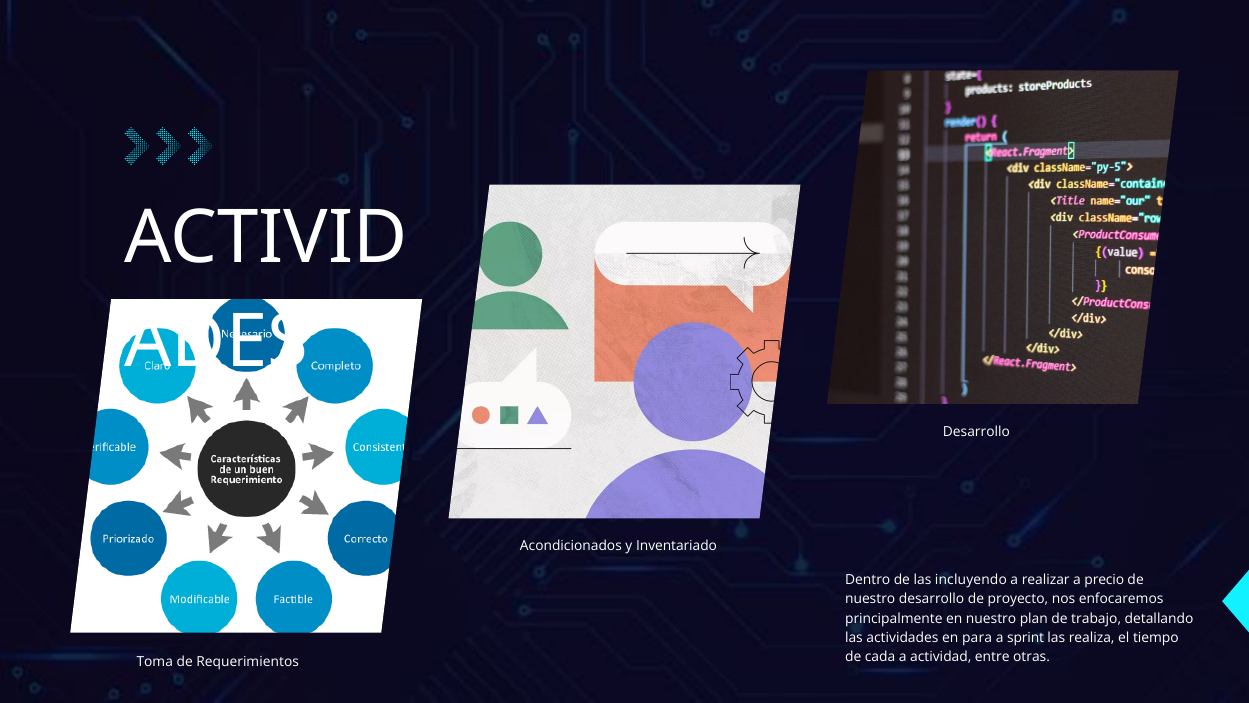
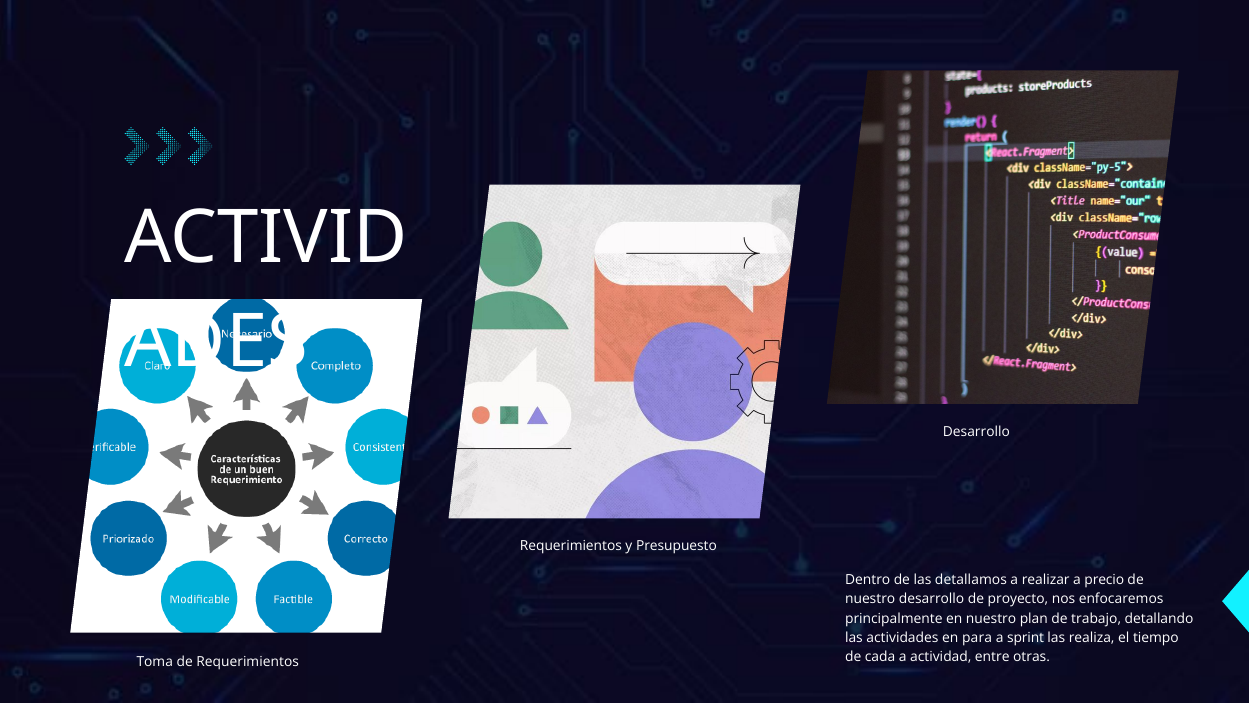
Acondicionados at (571, 546): Acondicionados -> Requerimientos
Inventariado: Inventariado -> Presupuesto
incluyendo: incluyendo -> detallamos
